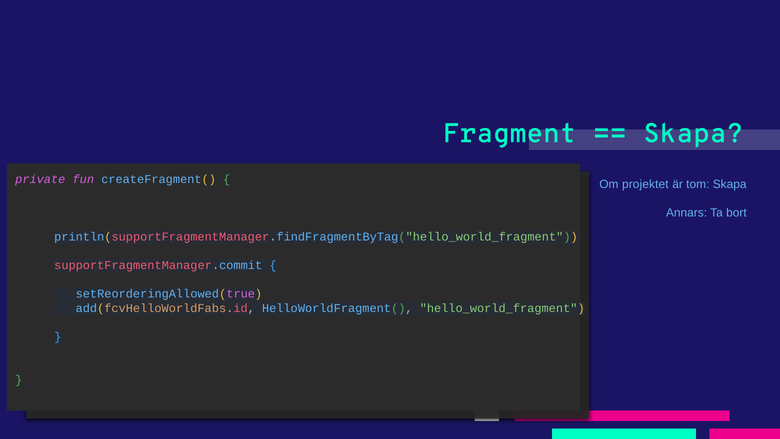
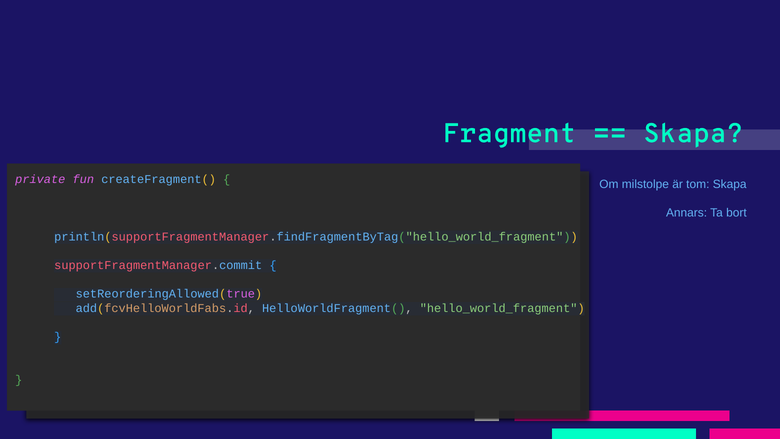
projektet: projektet -> milstolpe
